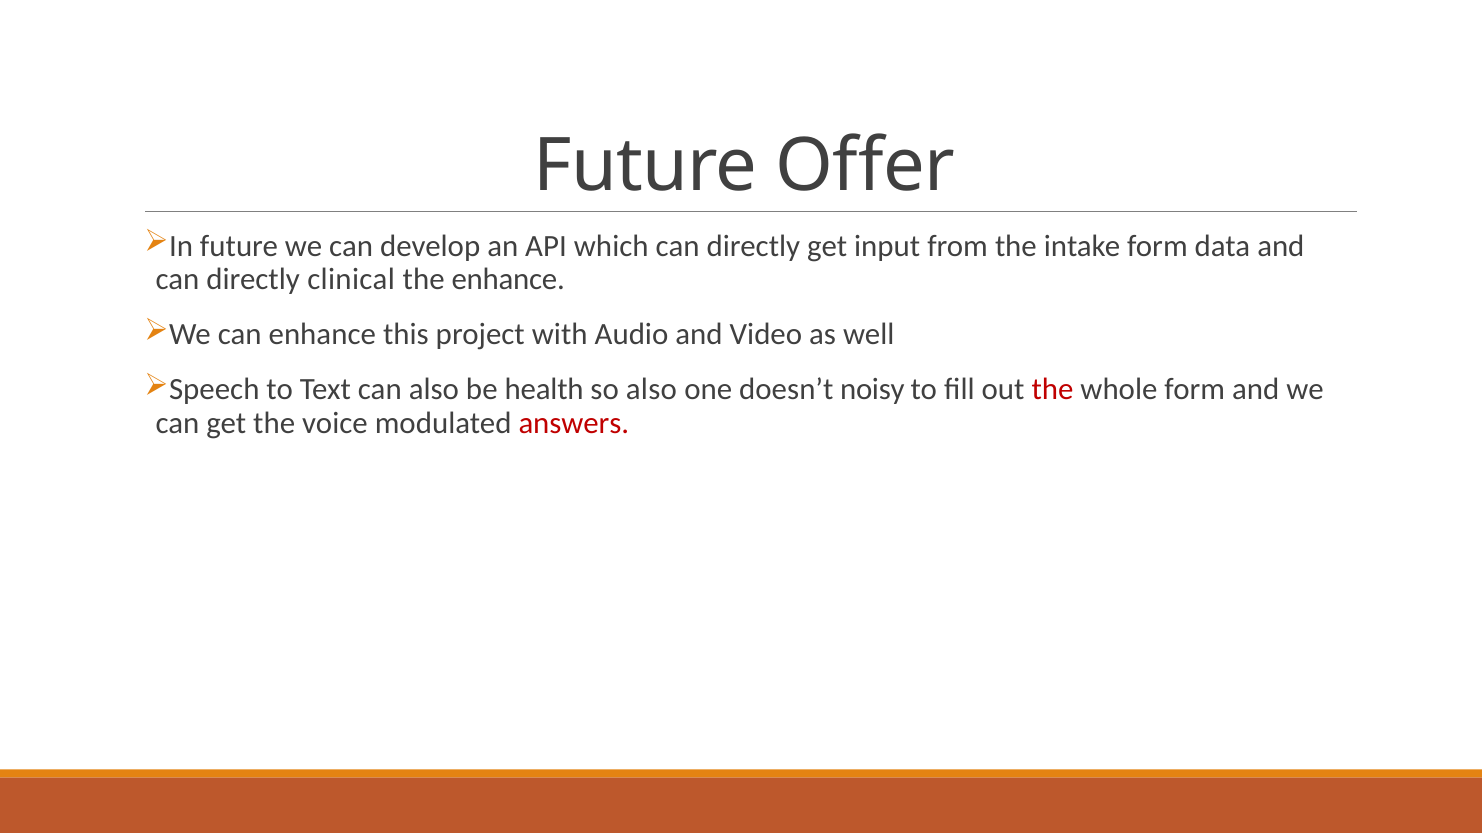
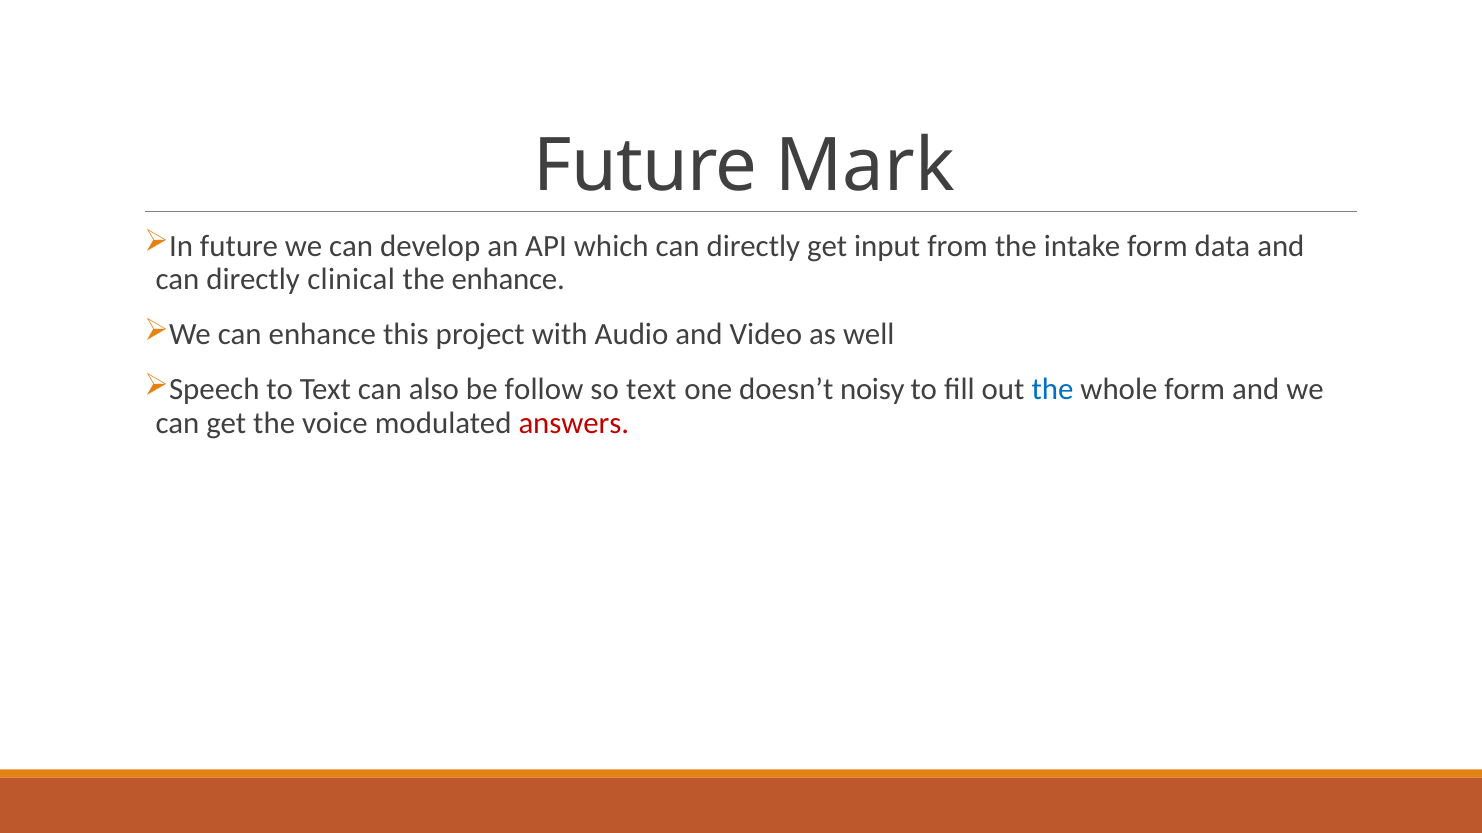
Offer: Offer -> Mark
health: health -> follow
so also: also -> text
the at (1052, 390) colour: red -> blue
